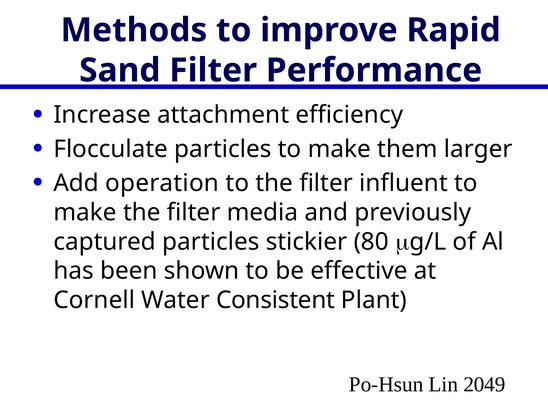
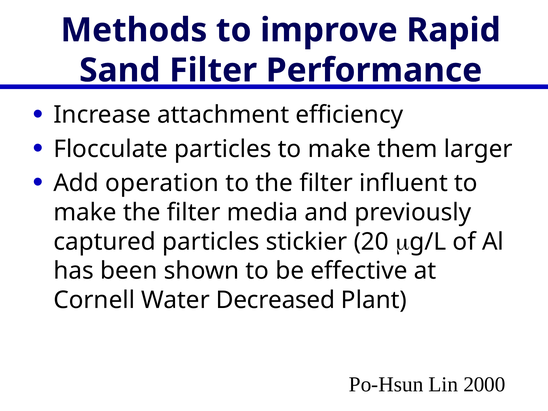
80: 80 -> 20
Consistent: Consistent -> Decreased
2049: 2049 -> 2000
